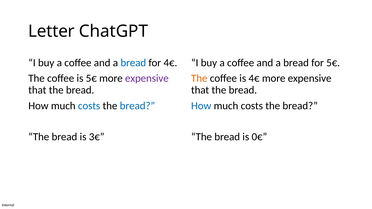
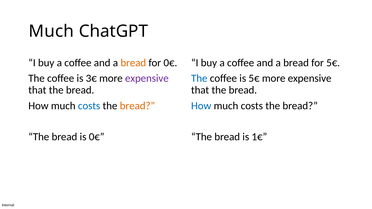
Letter at (51, 31): Letter -> Much
bread at (133, 63) colour: blue -> orange
for 4€: 4€ -> 0€
is 5€: 5€ -> 3€
The at (199, 78) colour: orange -> blue
is 4€: 4€ -> 5€
bread at (137, 106) colour: blue -> orange
is 3€: 3€ -> 0€
0€: 0€ -> 1€
